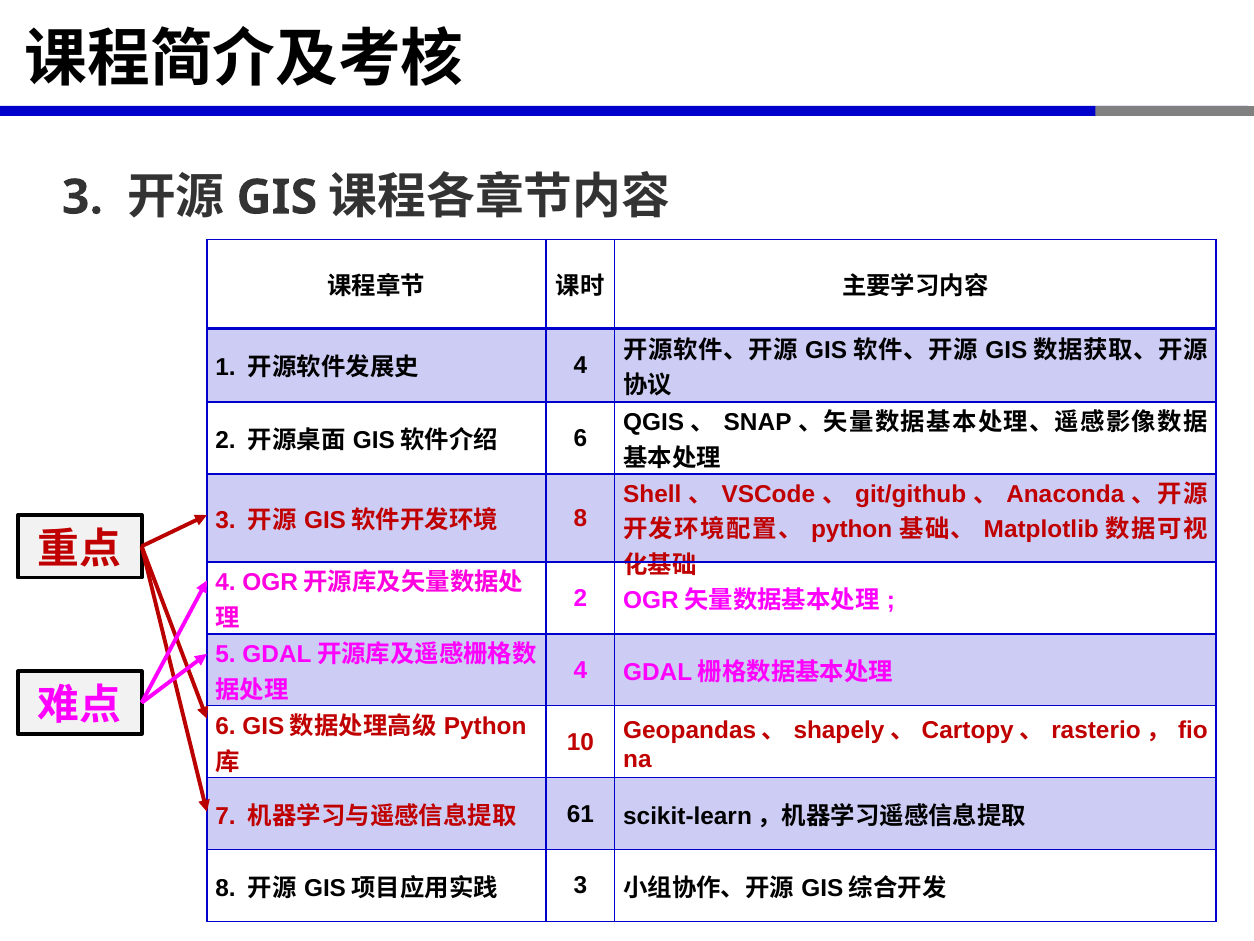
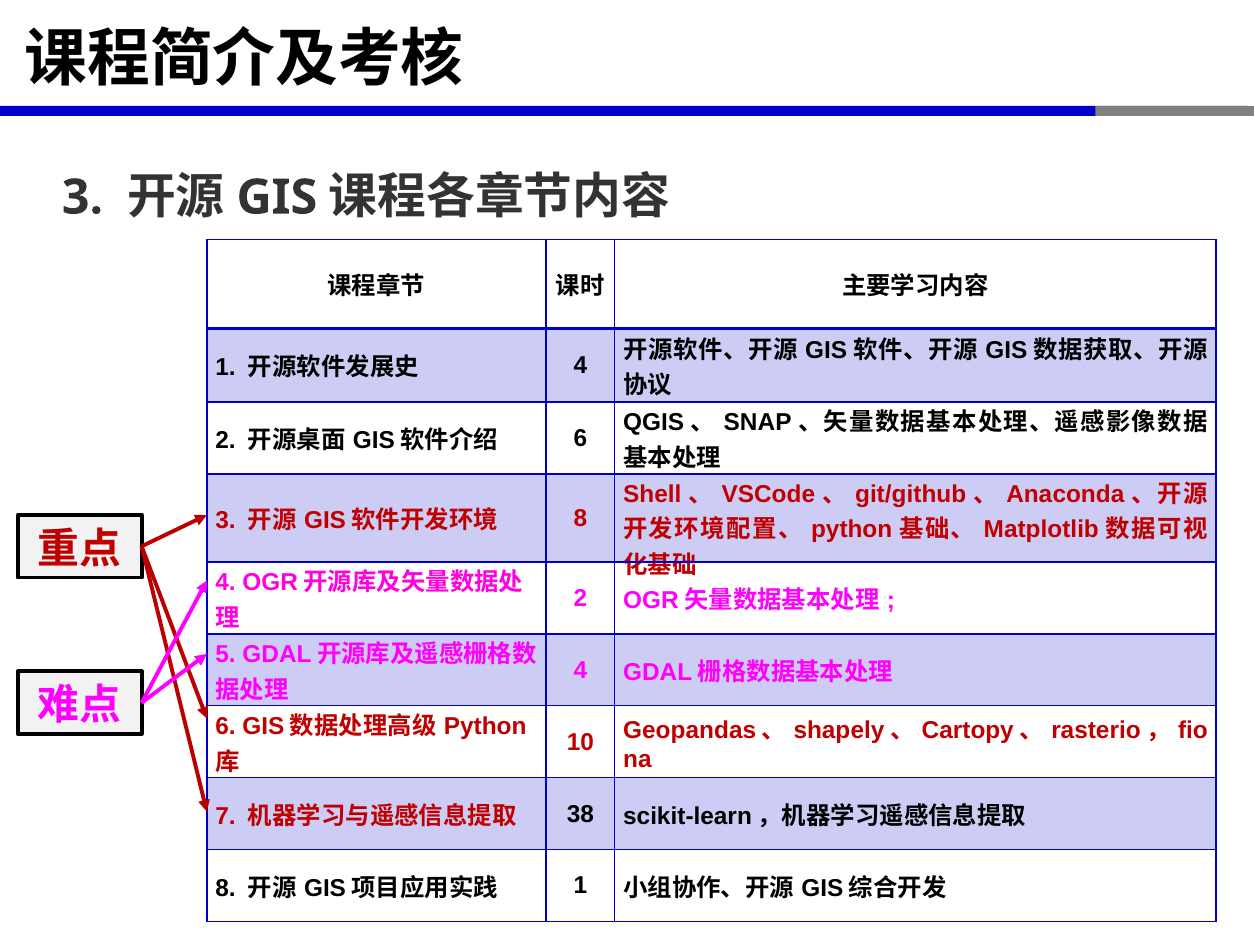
61: 61 -> 38
3 at (580, 885): 3 -> 1
